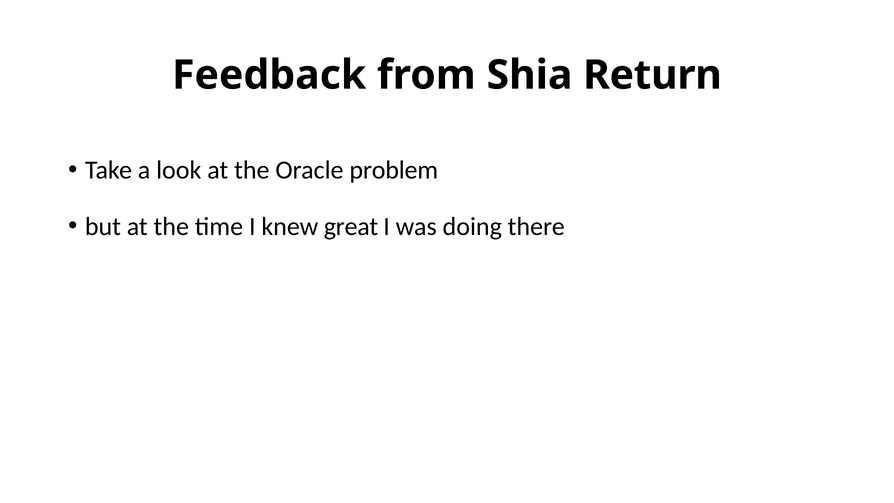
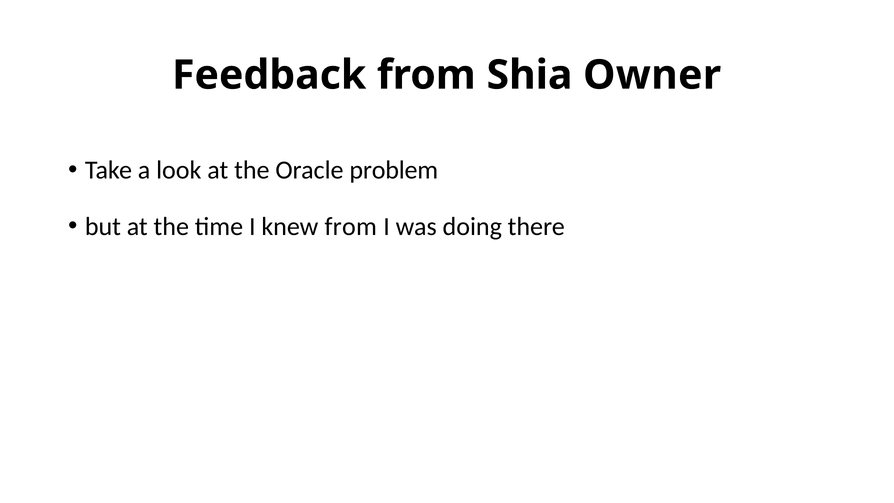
Return: Return -> Owner
knew great: great -> from
